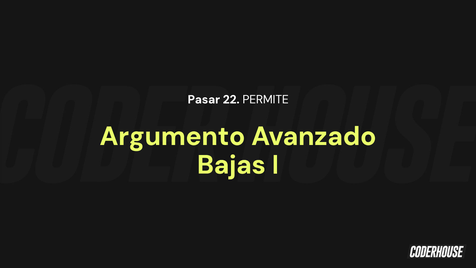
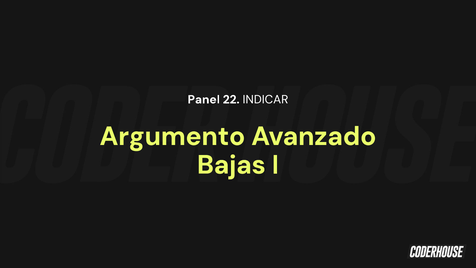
Pasar: Pasar -> Panel
PERMITE: PERMITE -> INDICAR
